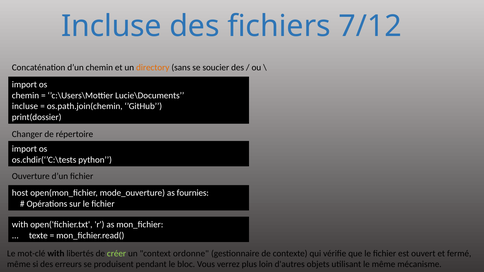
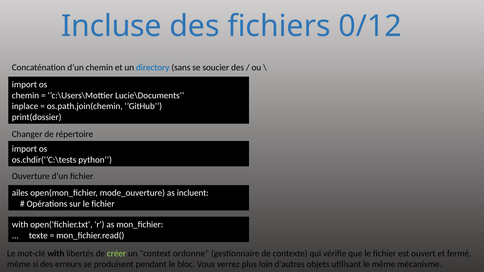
7/12: 7/12 -> 0/12
directory colour: orange -> blue
incluse at (25, 106): incluse -> inplace
host: host -> ailes
fournies: fournies -> incluent
